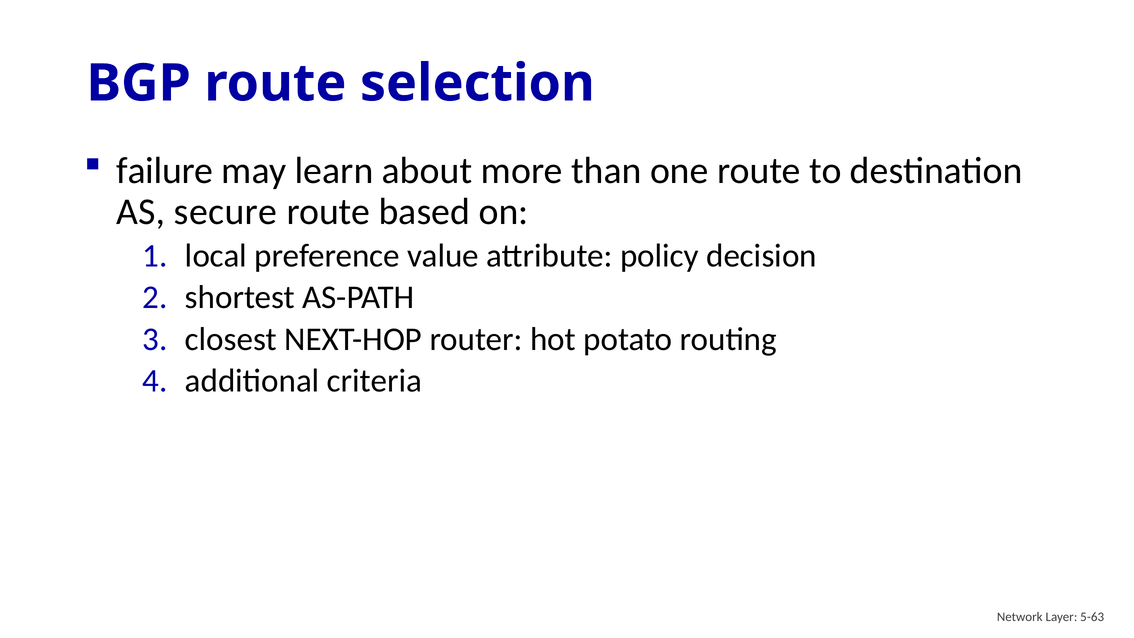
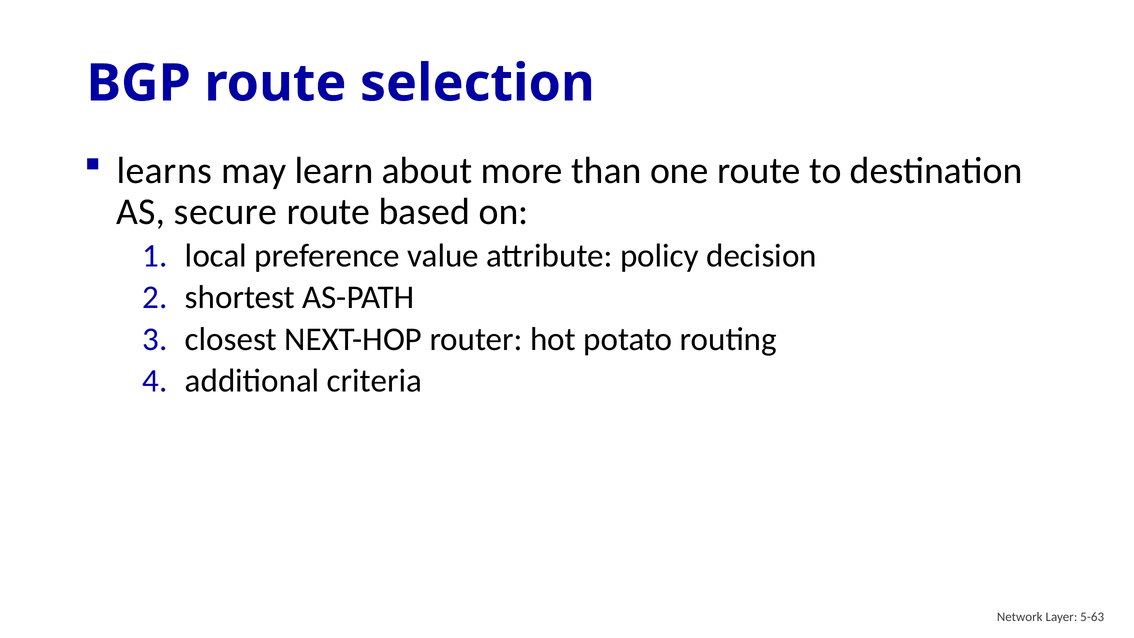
failure: failure -> learns
